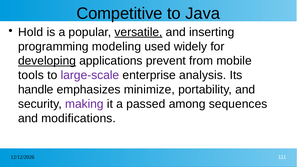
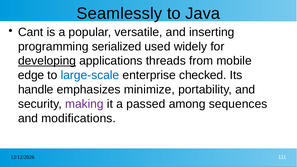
Competitive: Competitive -> Seamlessly
Hold: Hold -> Cant
versatile underline: present -> none
modeling: modeling -> serialized
prevent: prevent -> threads
tools: tools -> edge
large-scale colour: purple -> blue
analysis: analysis -> checked
